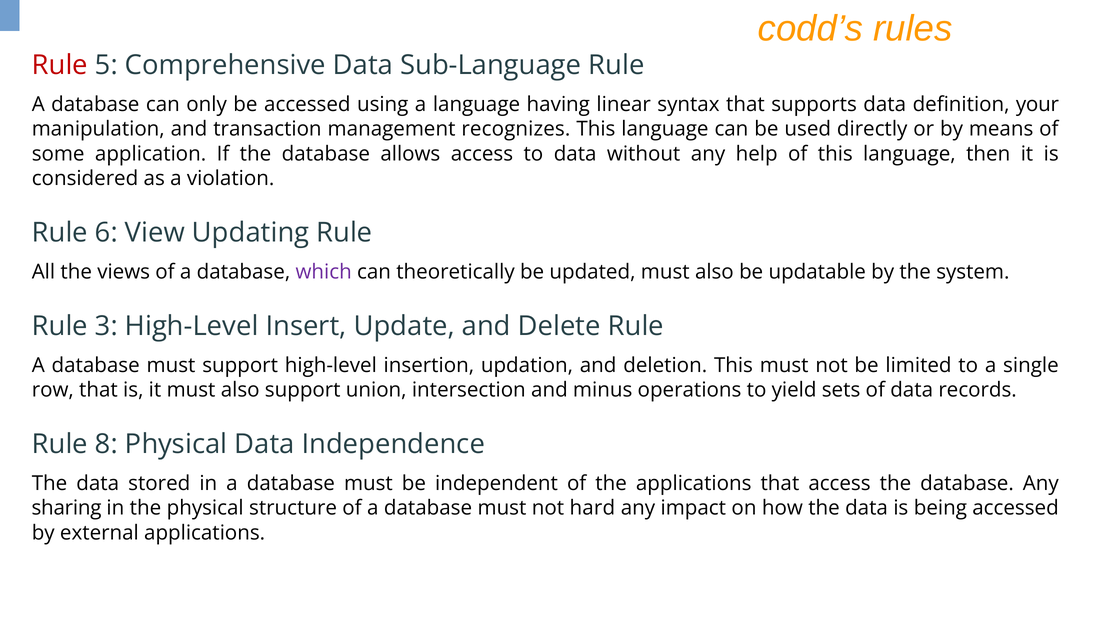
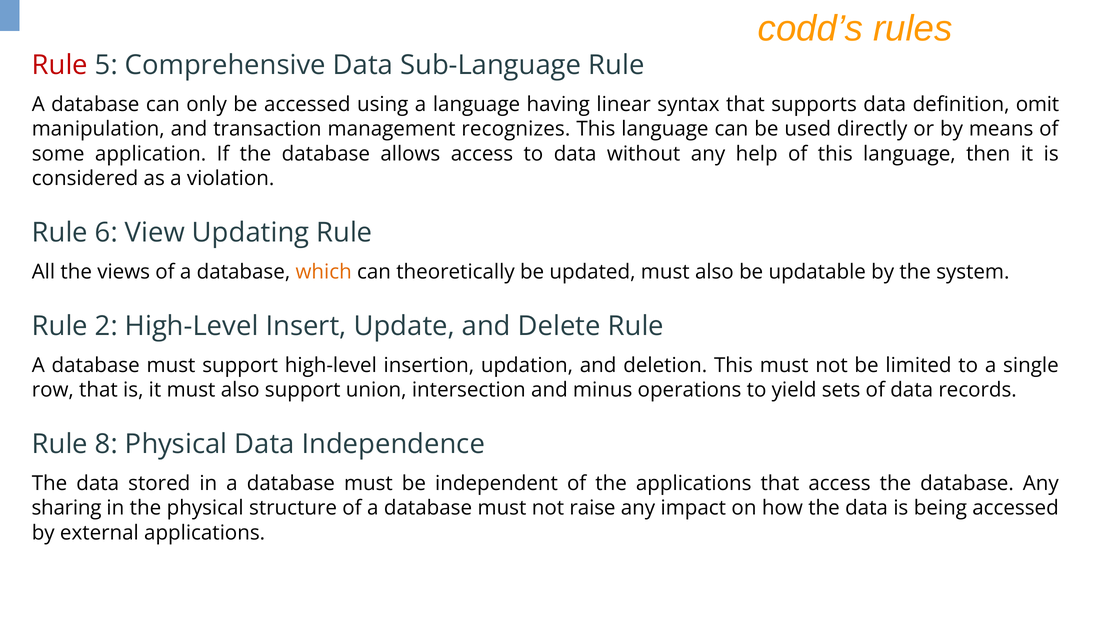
your: your -> omit
which colour: purple -> orange
3: 3 -> 2
hard: hard -> raise
